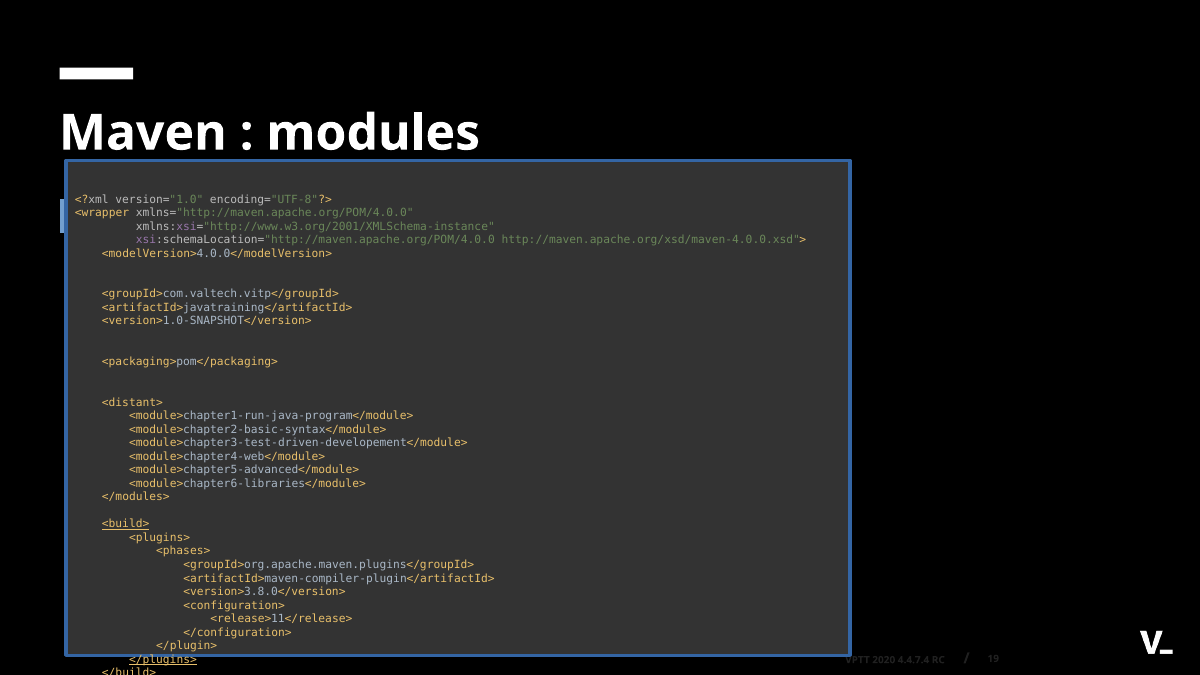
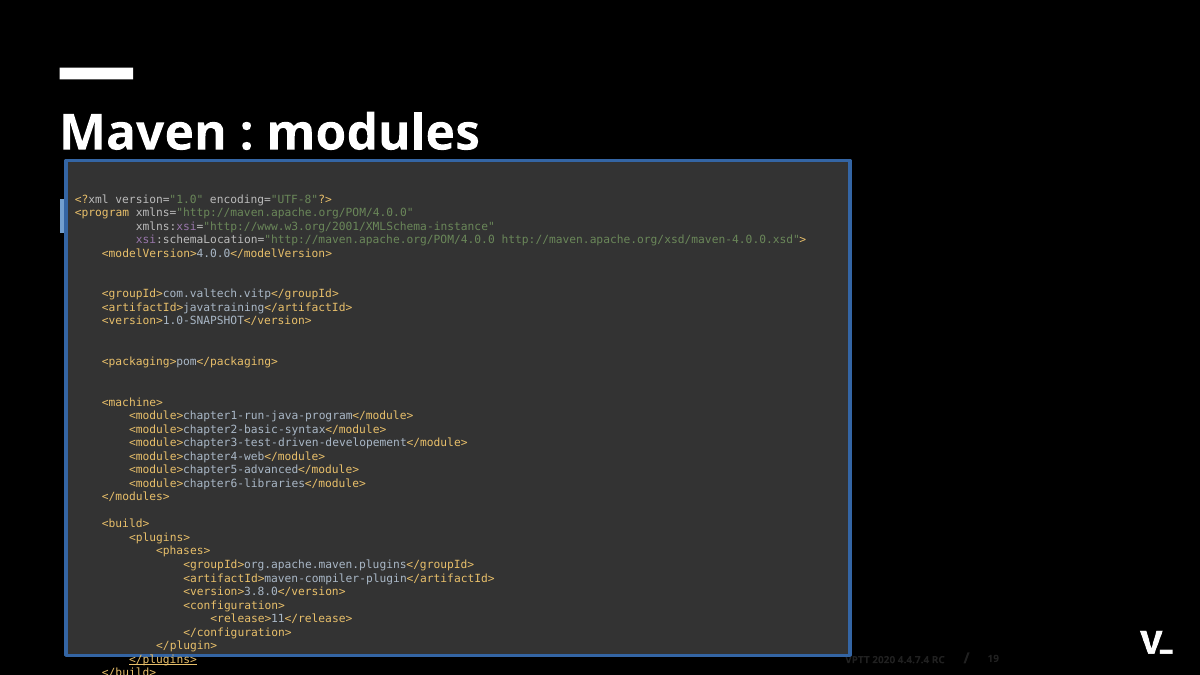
<wrapper: <wrapper -> <program
<distant>: <distant> -> <machine>
<build> underline: present -> none
